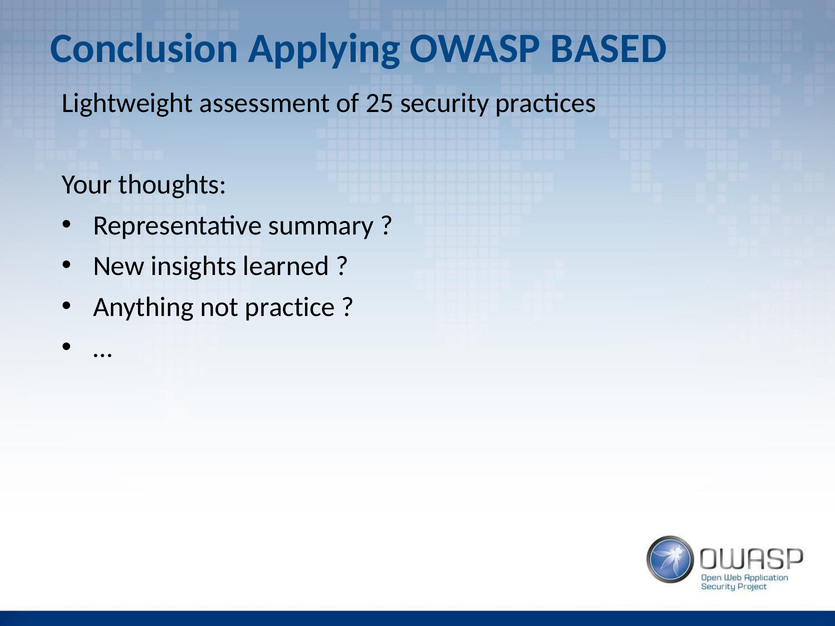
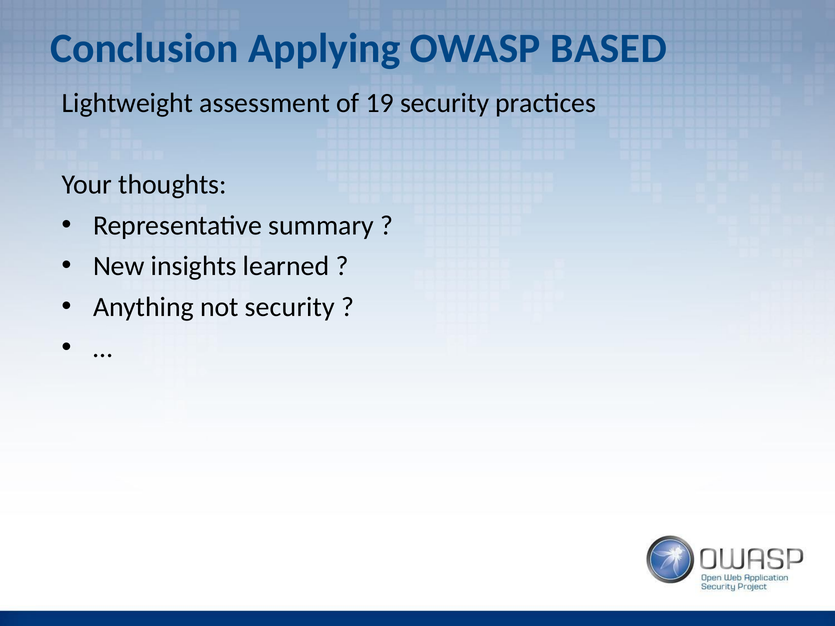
25: 25 -> 19
not practice: practice -> security
